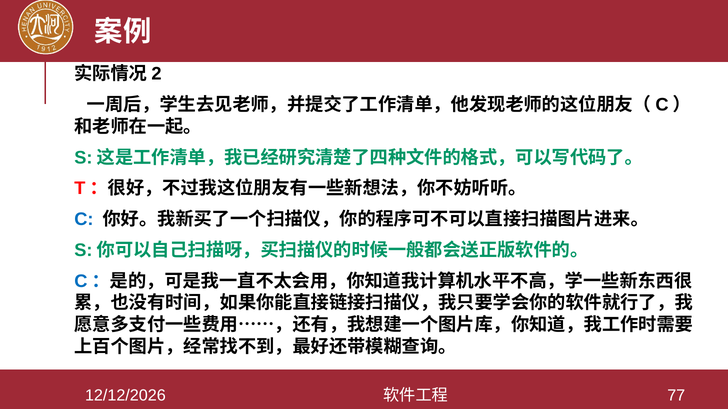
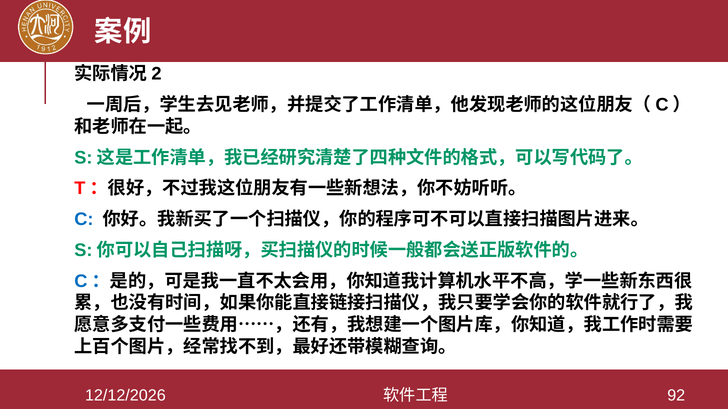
77: 77 -> 92
